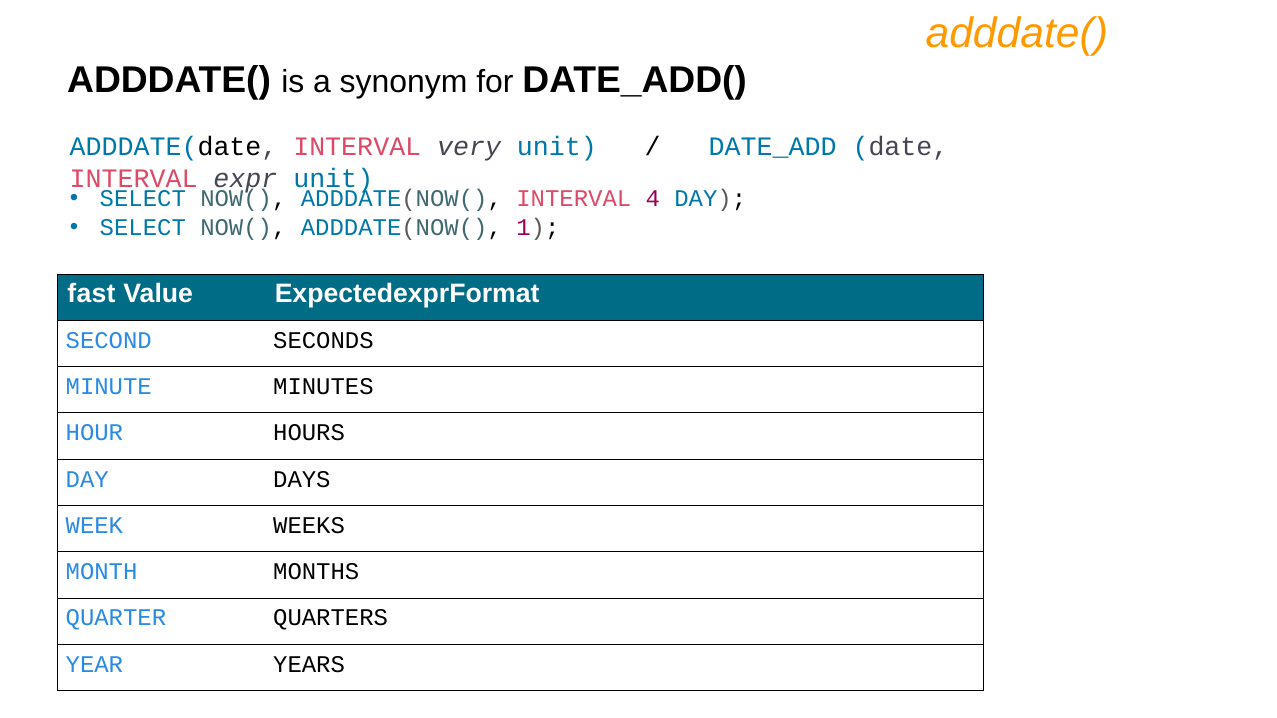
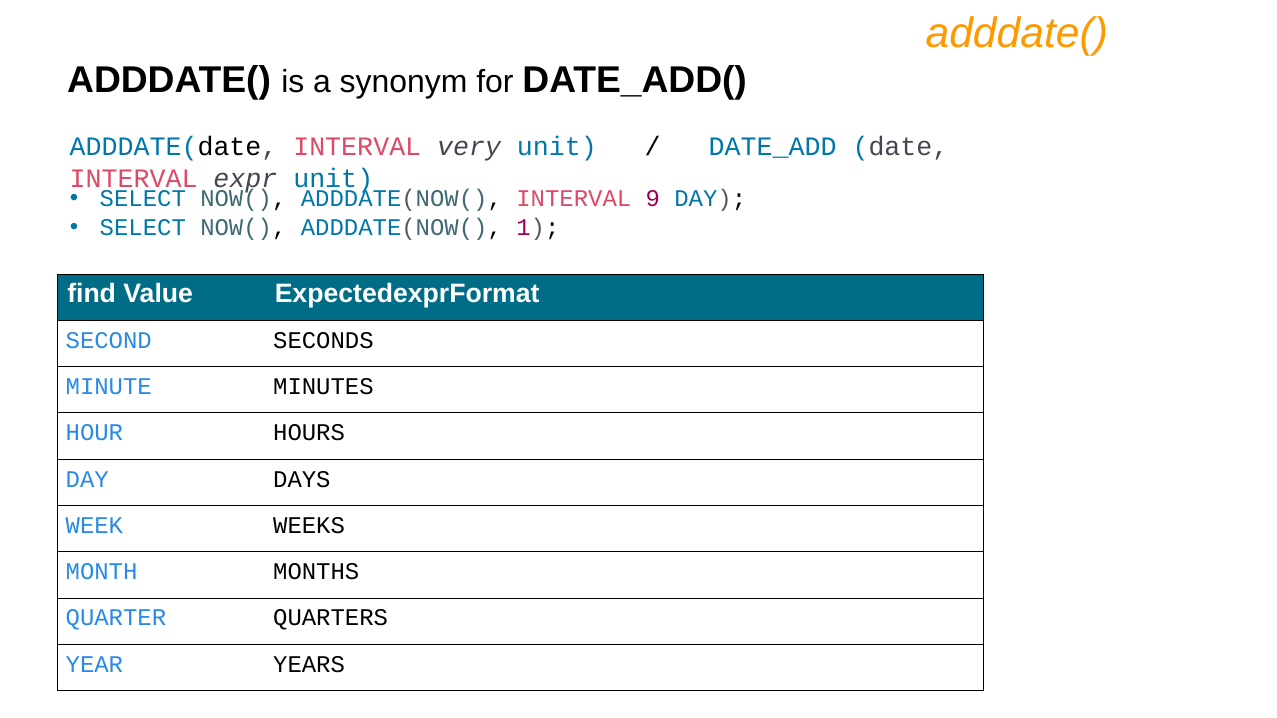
4: 4 -> 9
fast: fast -> find
